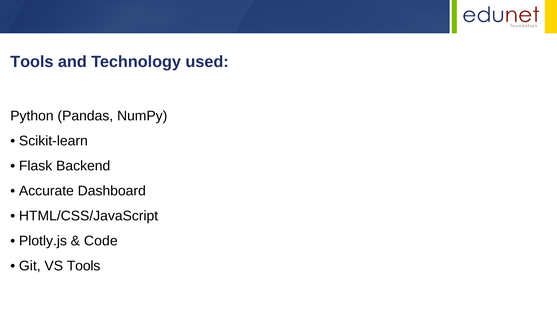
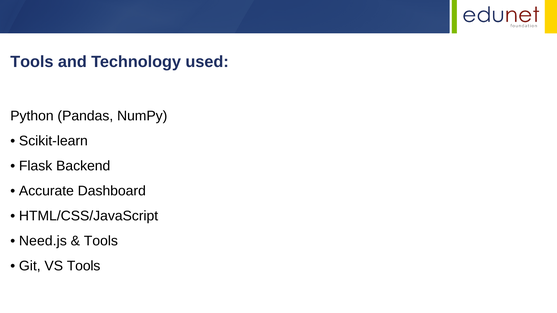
Plotly.js: Plotly.js -> Need.js
Code at (101, 241): Code -> Tools
